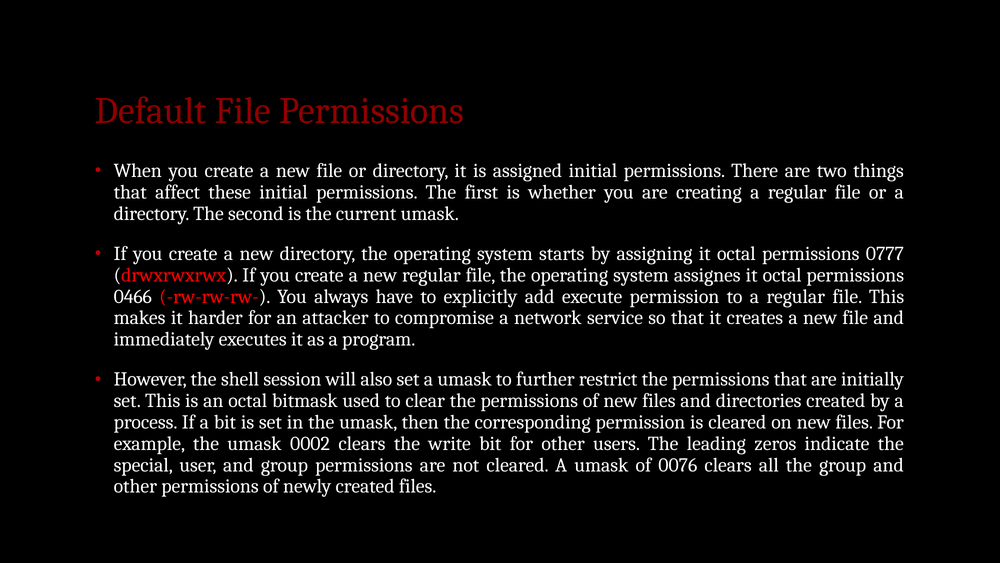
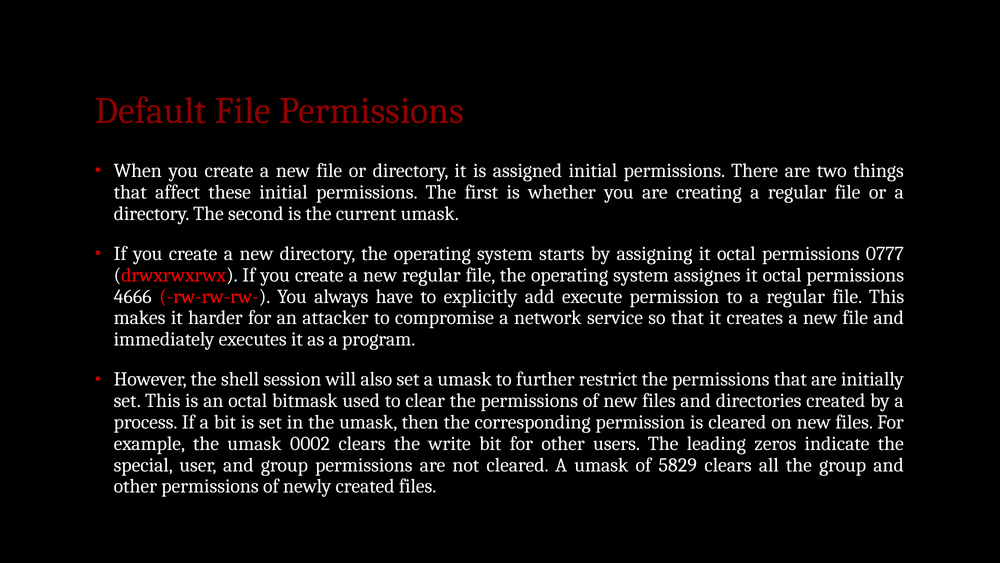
0466: 0466 -> 4666
0076: 0076 -> 5829
